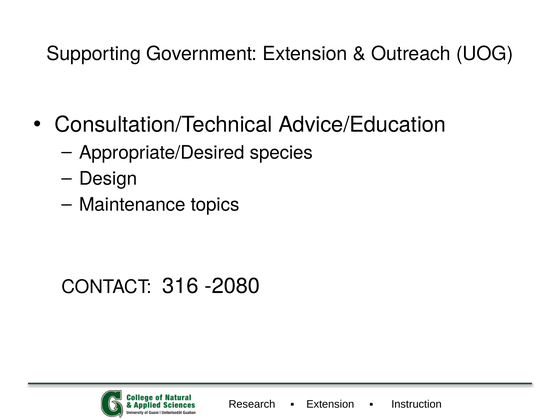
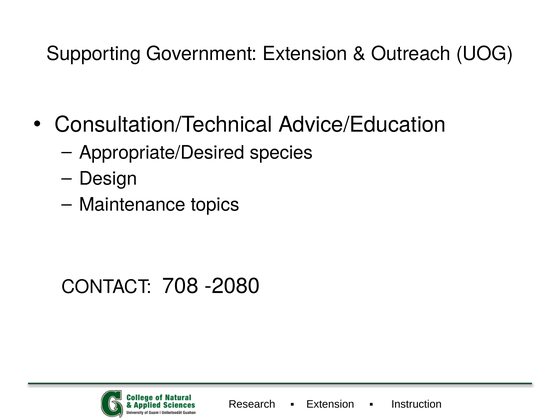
316: 316 -> 708
